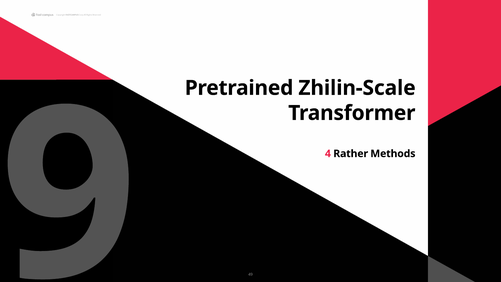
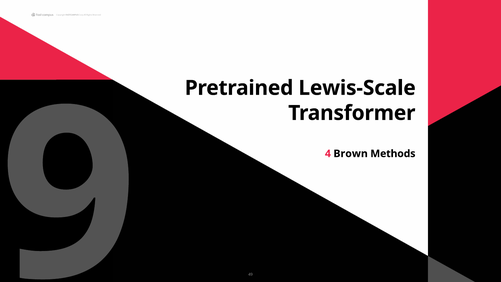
Zhilin-Scale: Zhilin-Scale -> Lewis-Scale
Rather: Rather -> Brown
